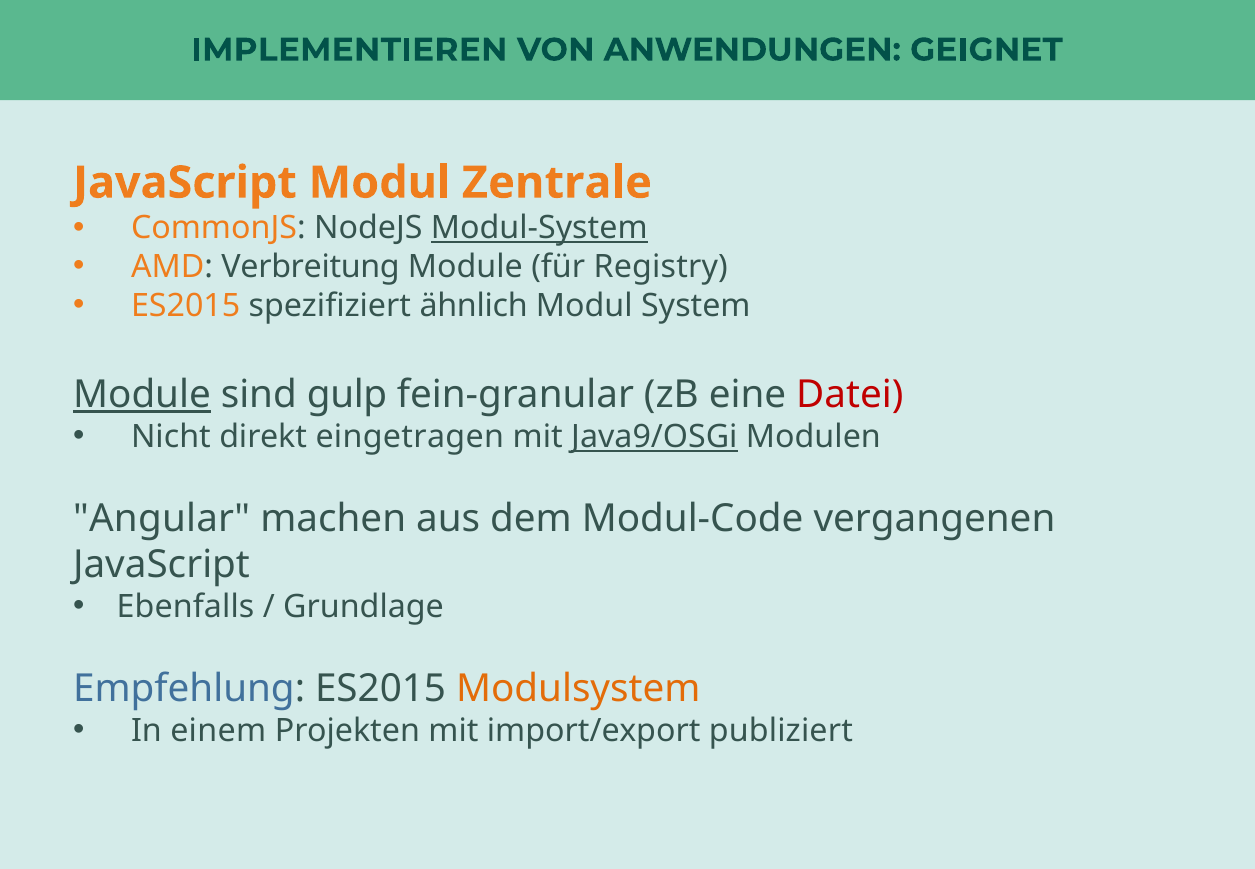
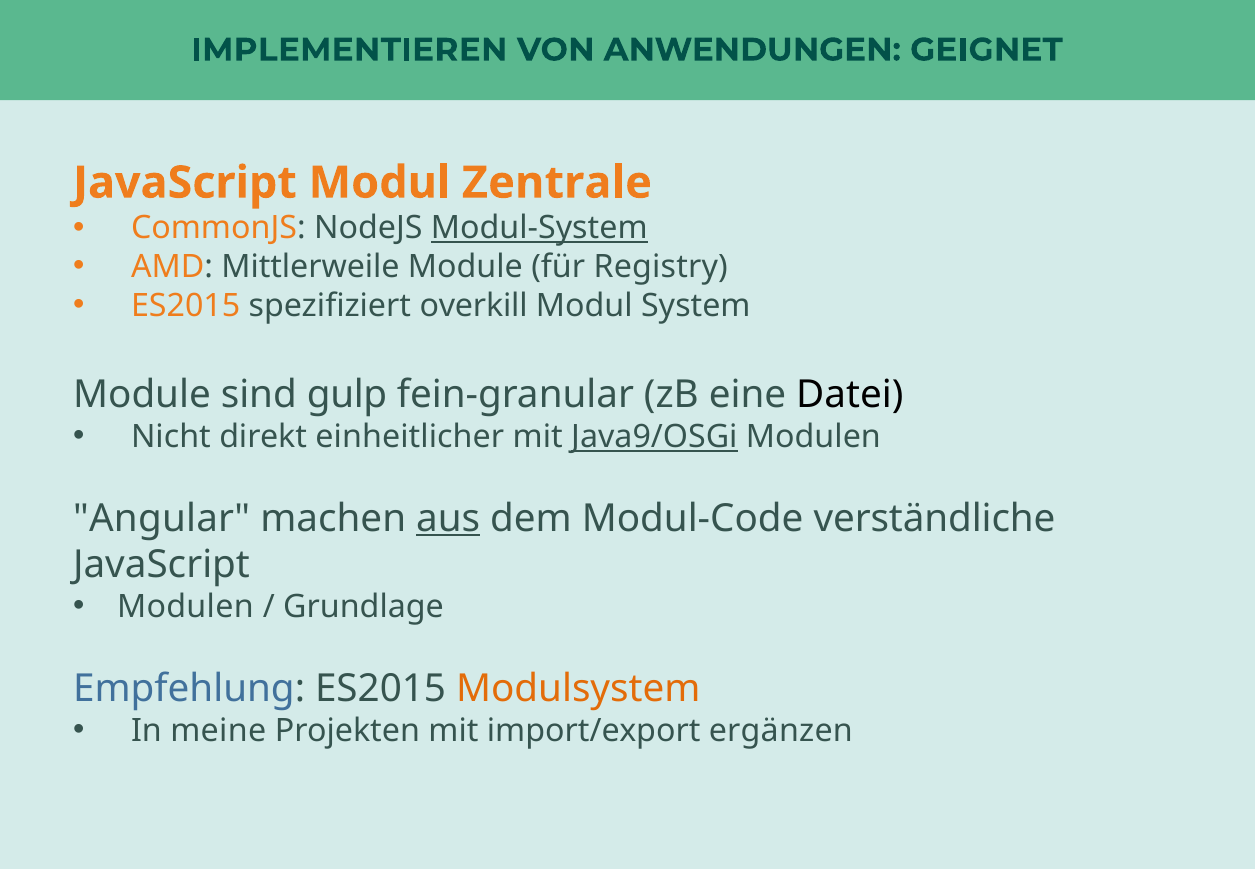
Verbreitung: Verbreitung -> Mittlerweile
ähnlich: ähnlich -> overkill
Module at (142, 395) underline: present -> none
Datei colour: red -> black
eingetragen: eingetragen -> einheitlicher
aus underline: none -> present
vergangenen: vergangenen -> verständliche
Ebenfalls at (185, 607): Ebenfalls -> Modulen
einem: einem -> meine
publiziert: publiziert -> ergänzen
